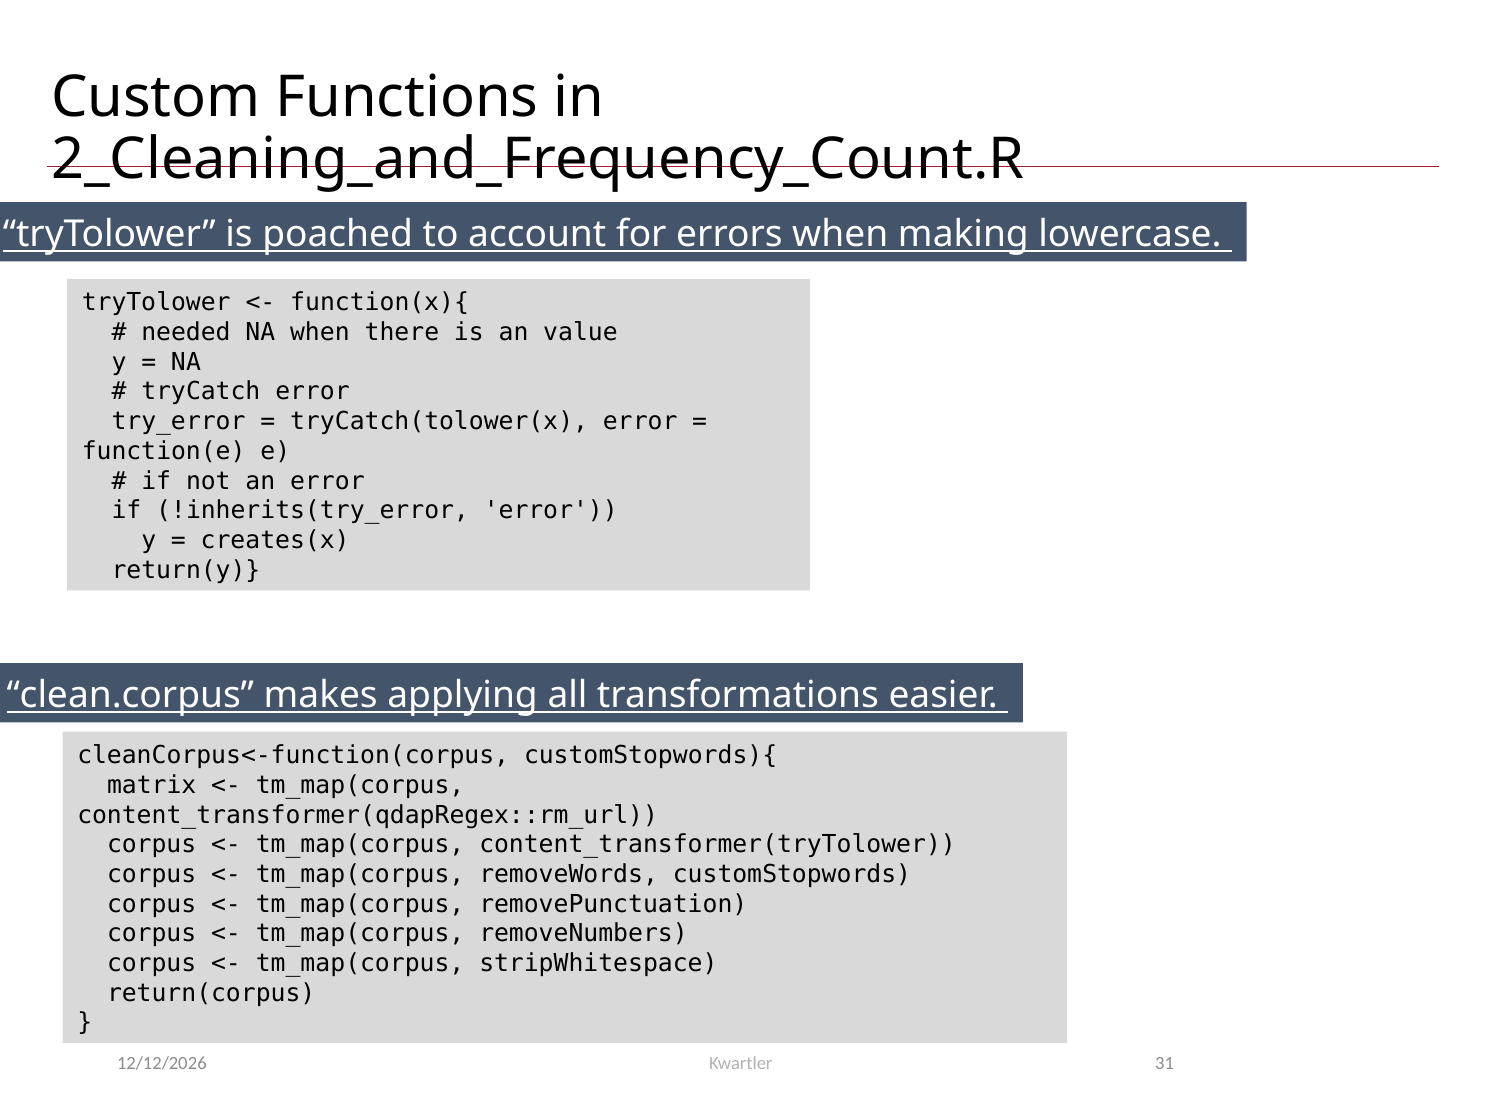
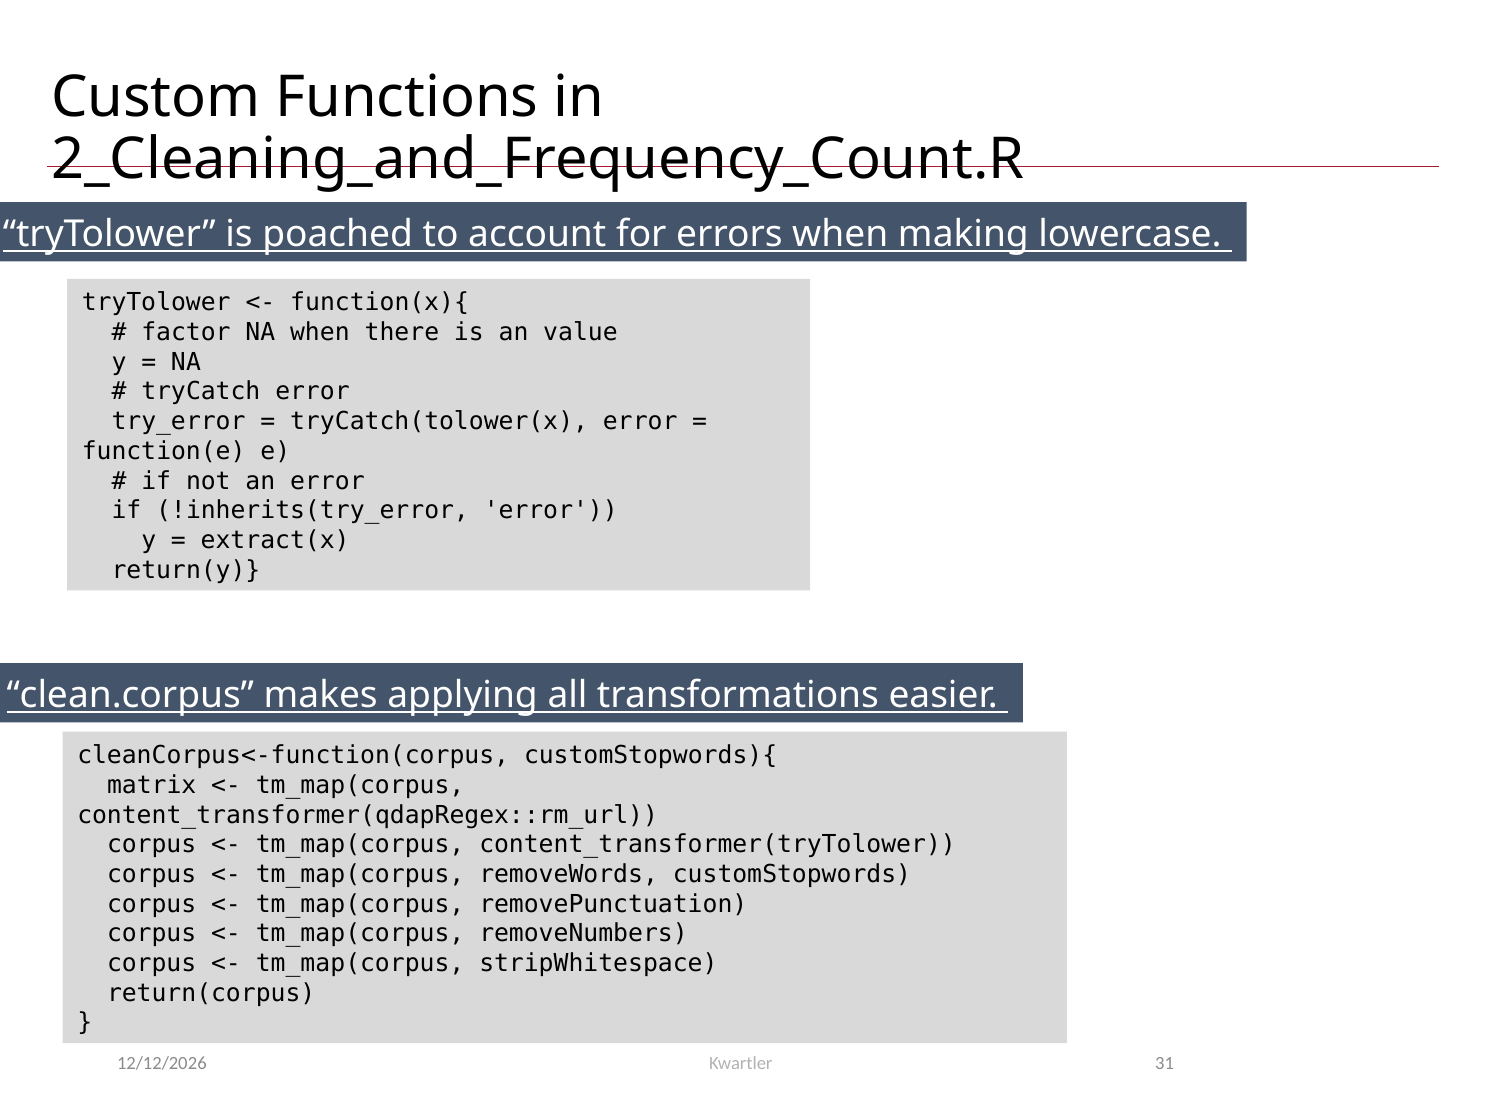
needed: needed -> factor
creates(x: creates(x -> extract(x
